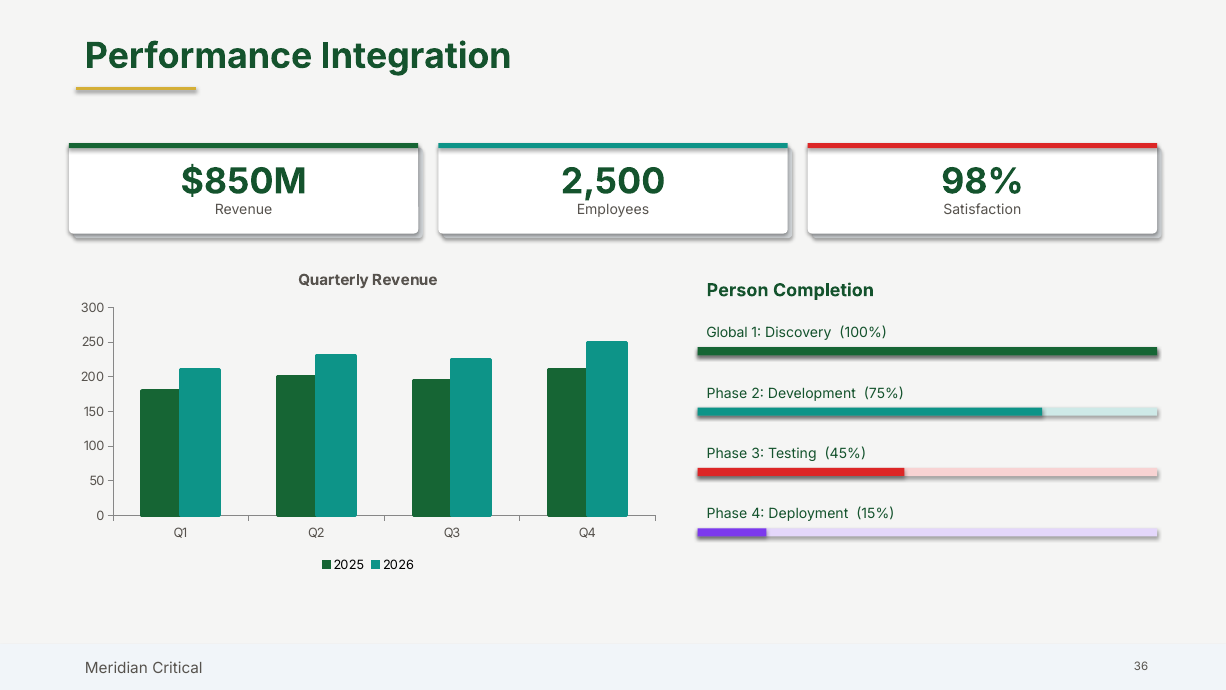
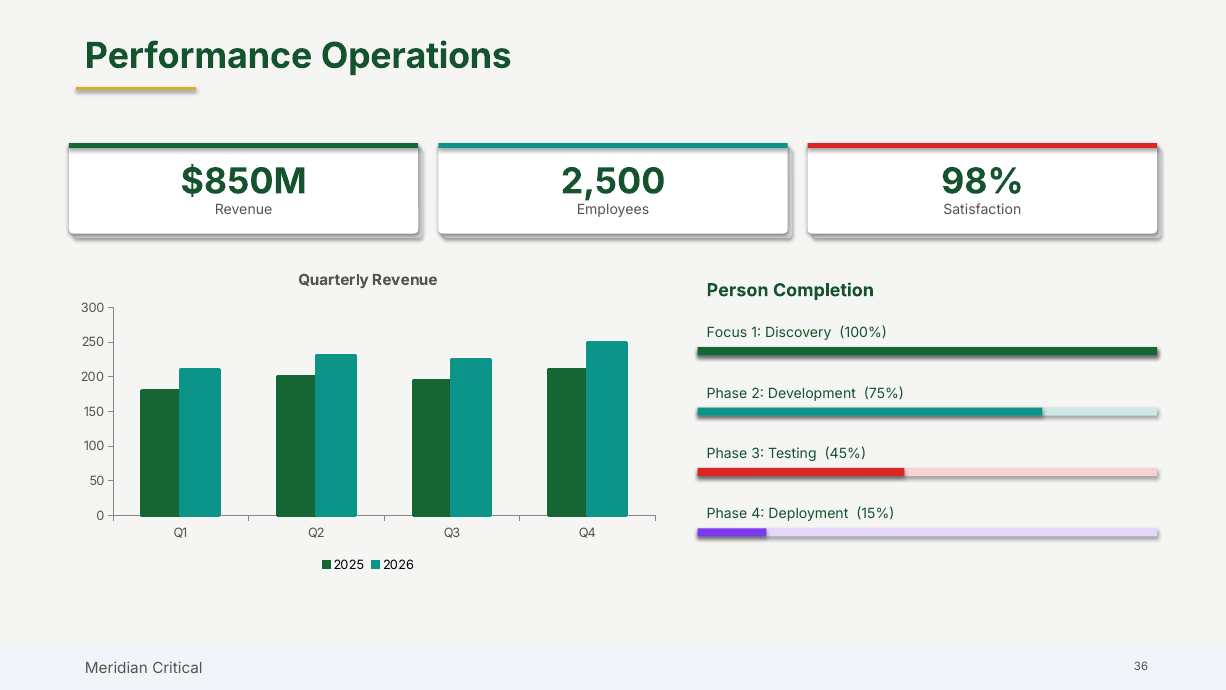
Integration: Integration -> Operations
Global: Global -> Focus
